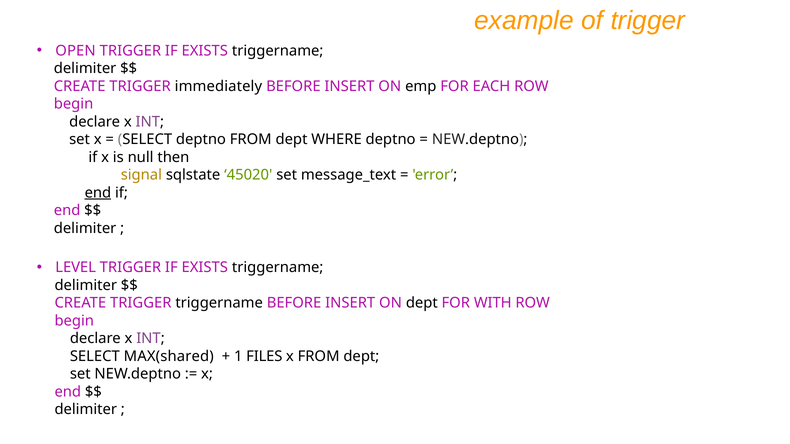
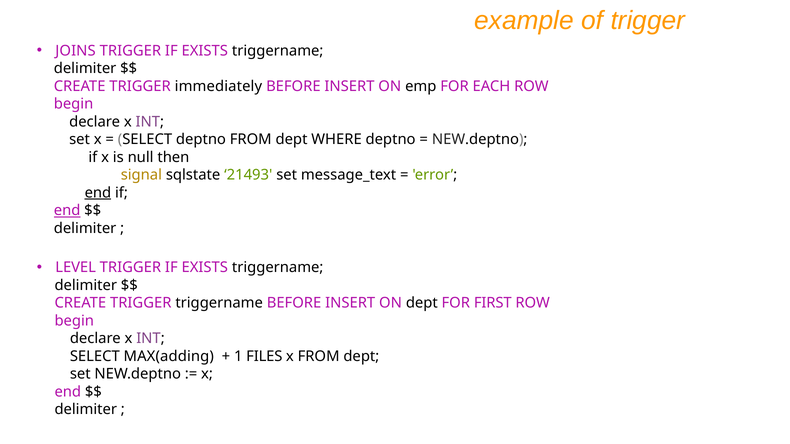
OPEN: OPEN -> JOINS
45020: 45020 -> 21493
end at (67, 211) underline: none -> present
WITH: WITH -> FIRST
MAX(shared: MAX(shared -> MAX(adding
